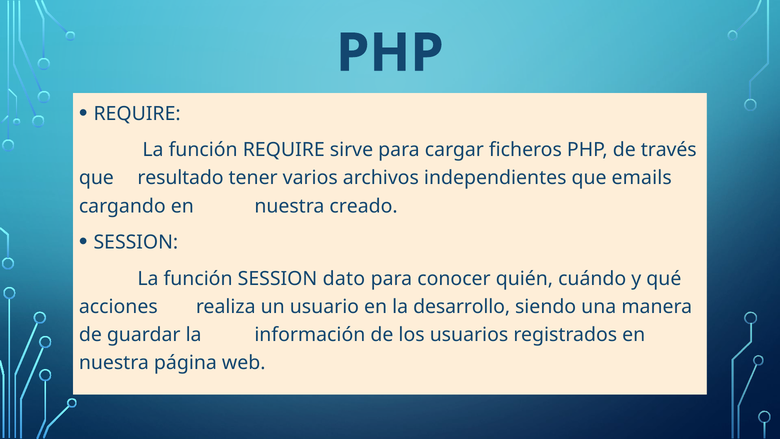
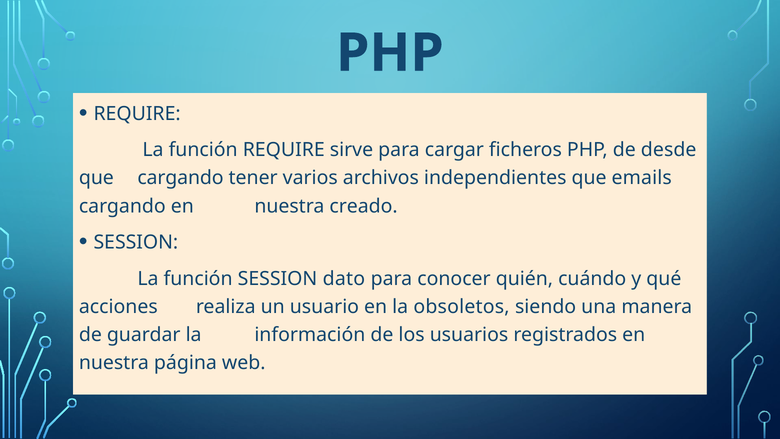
través: través -> desde
que resultado: resultado -> cargando
desarrollo: desarrollo -> obsoletos
